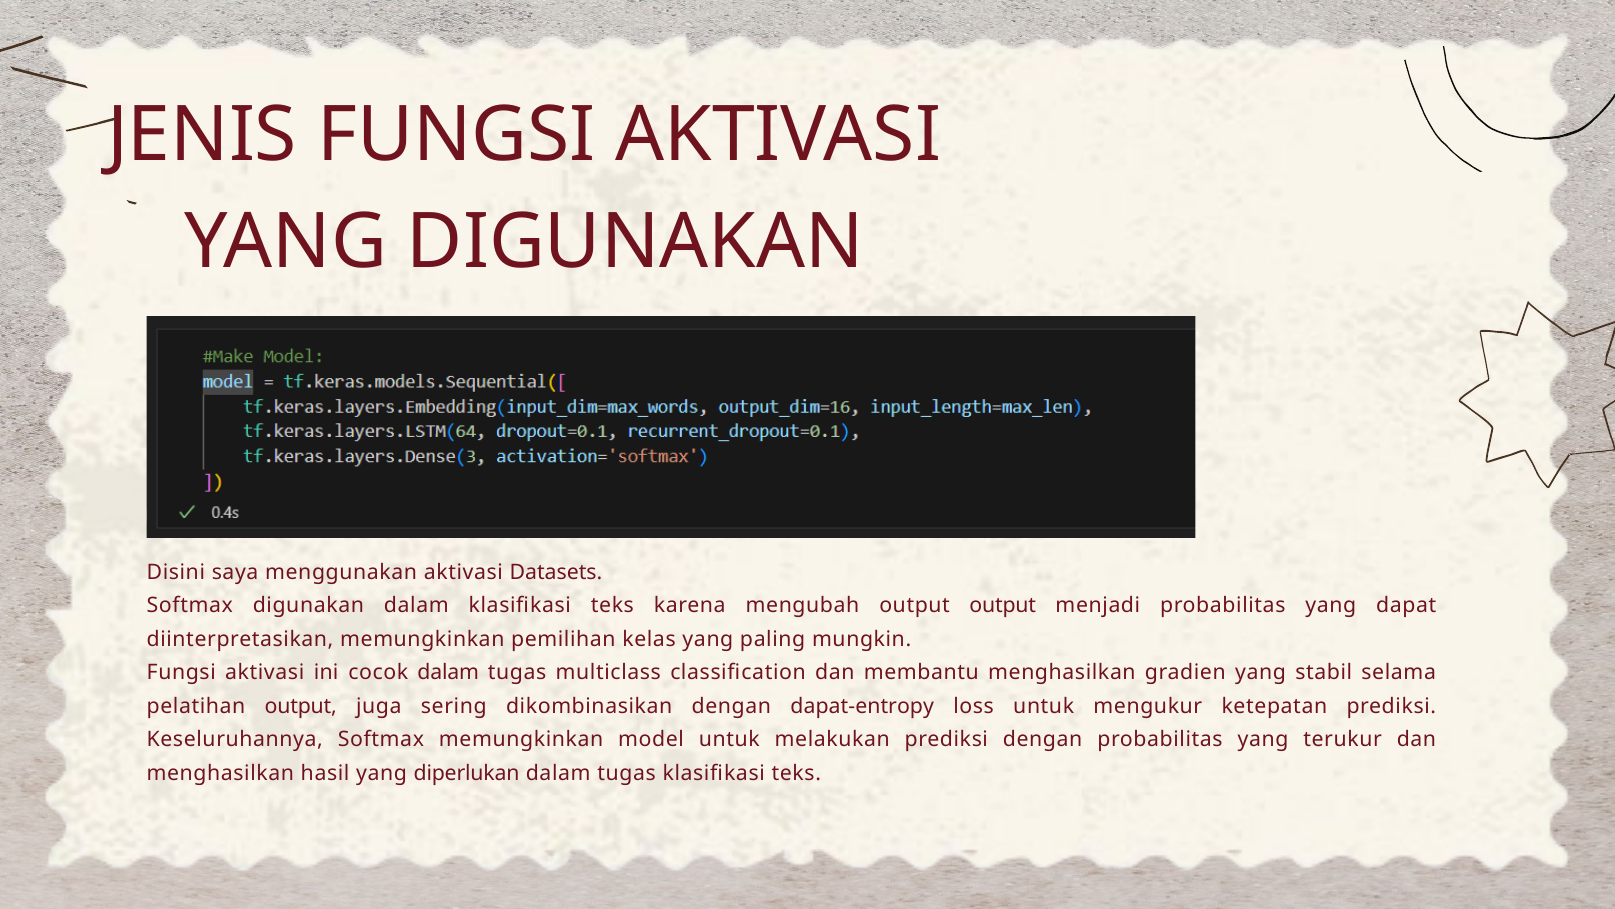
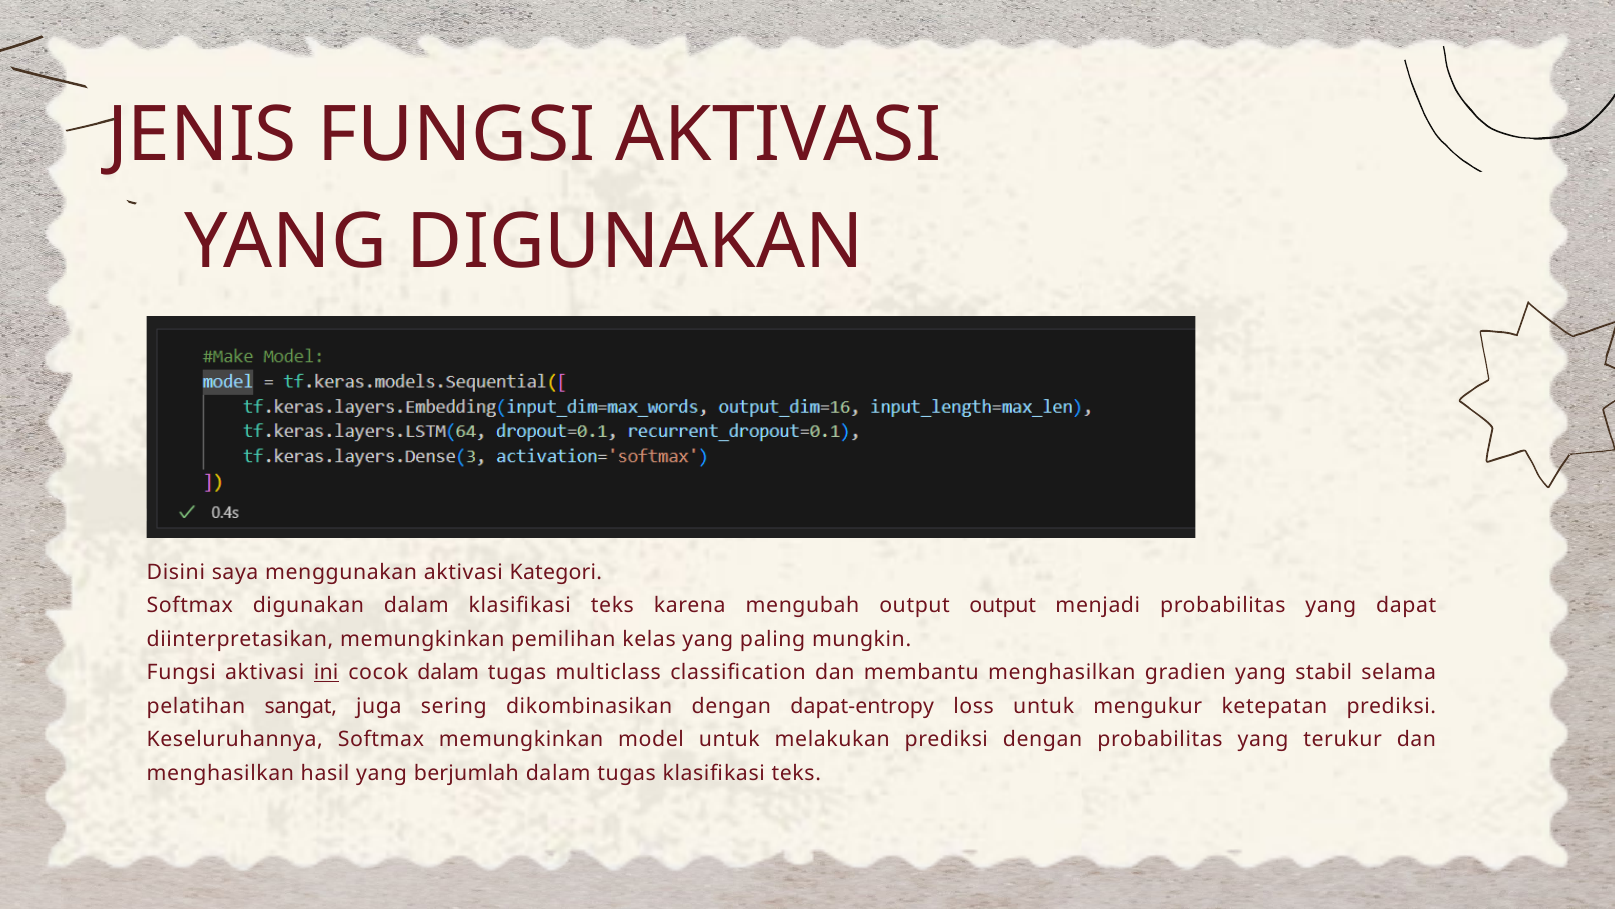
Datasets: Datasets -> Kategori
ini underline: none -> present
pelatihan output: output -> sangat
diperlukan: diperlukan -> berjumlah
